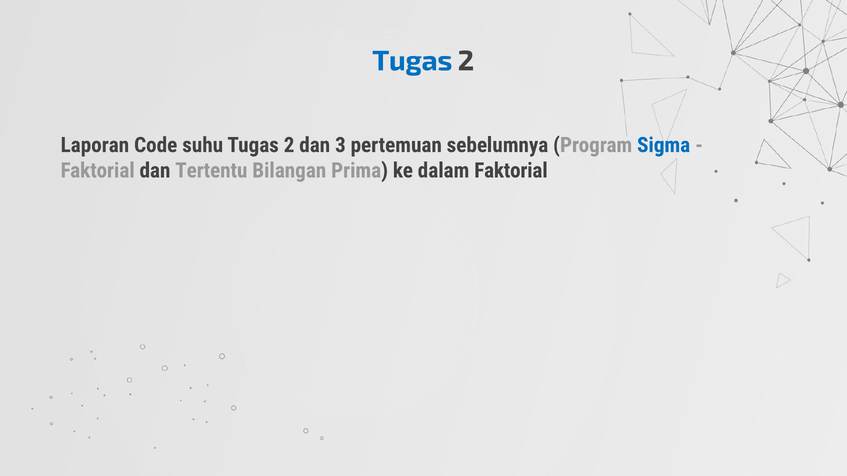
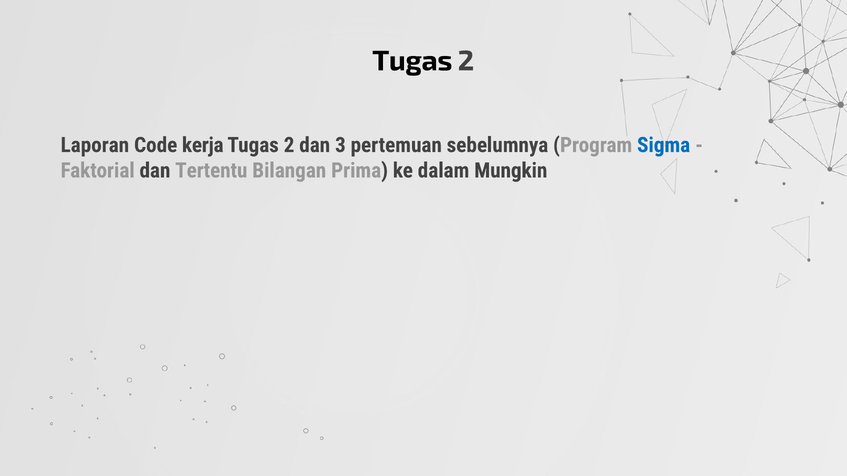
Tugas at (412, 61) colour: blue -> black
suhu: suhu -> kerja
dalam Faktorial: Faktorial -> Mungkin
